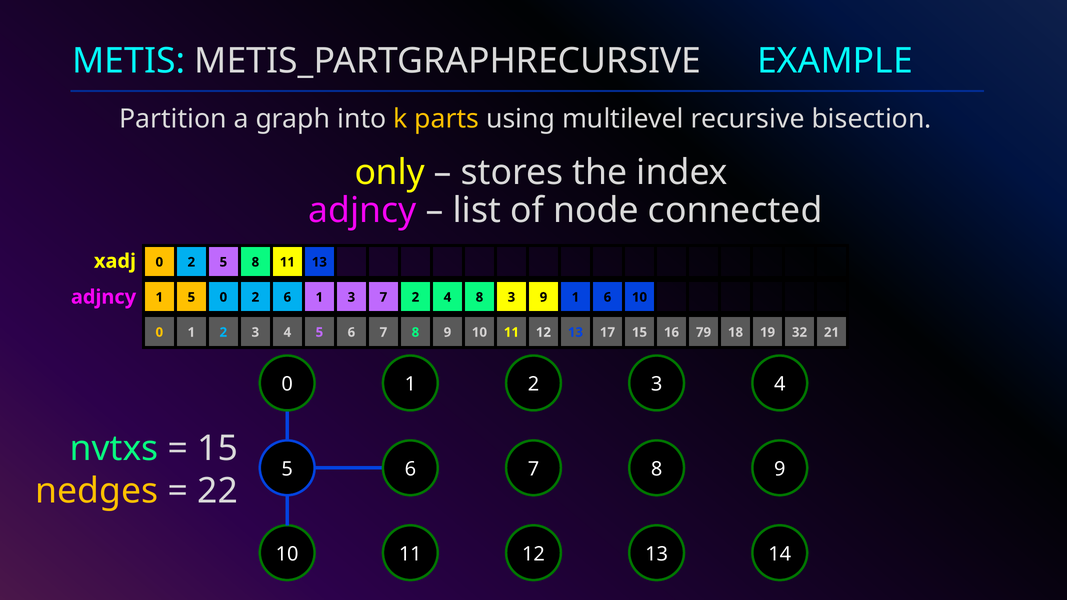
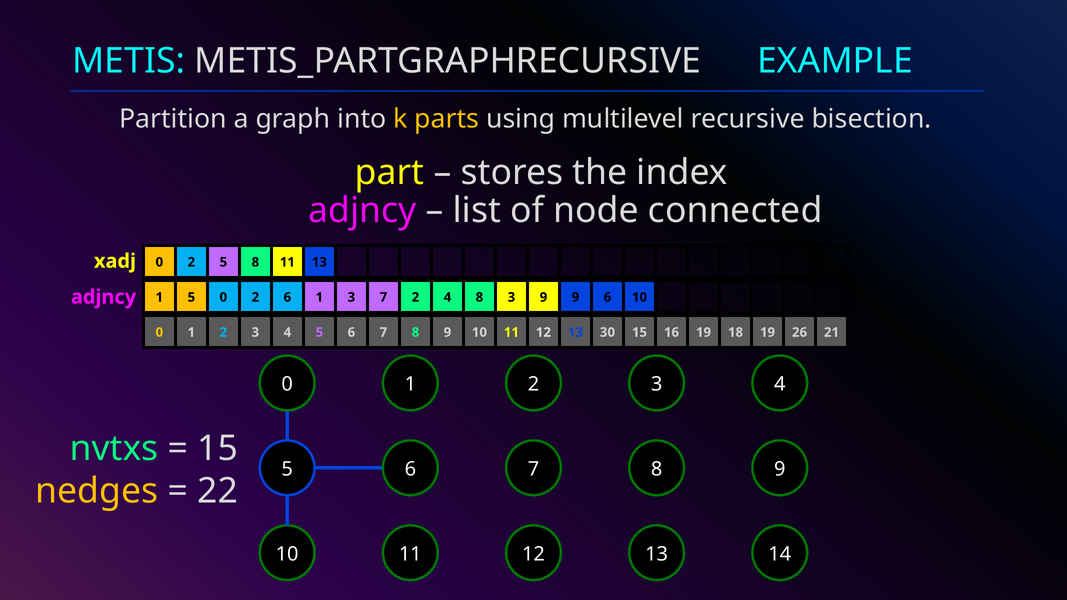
only: only -> part
9 1: 1 -> 9
17: 17 -> 30
16 79: 79 -> 19
32: 32 -> 26
